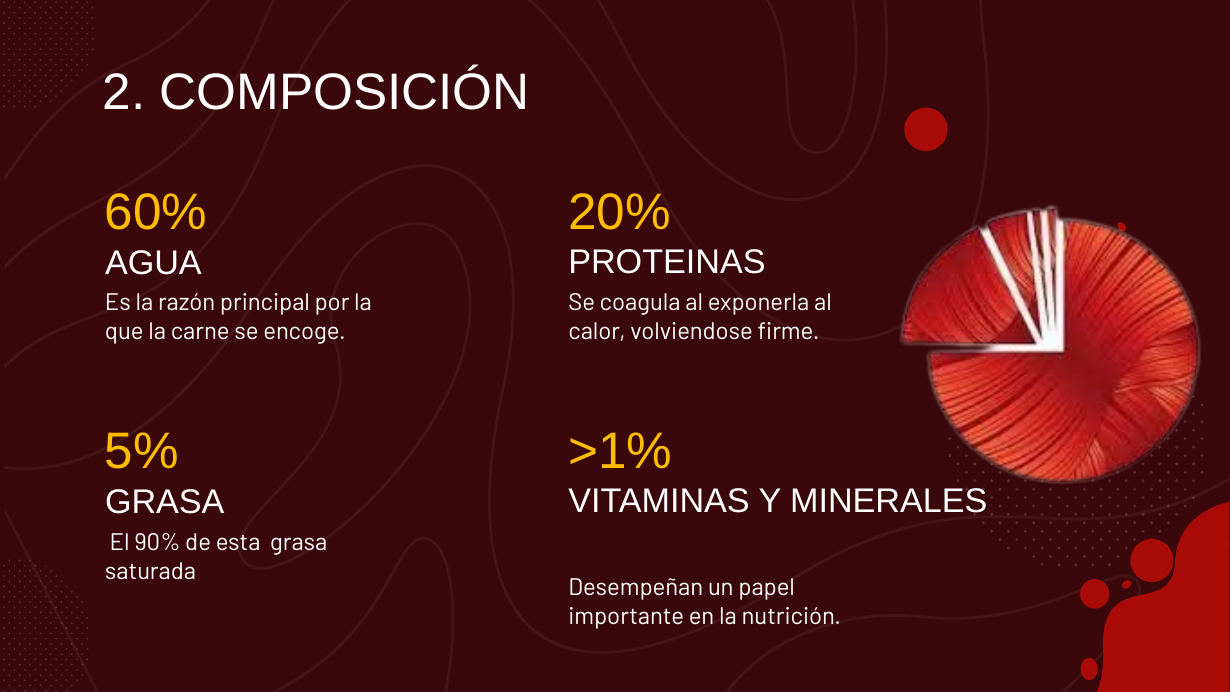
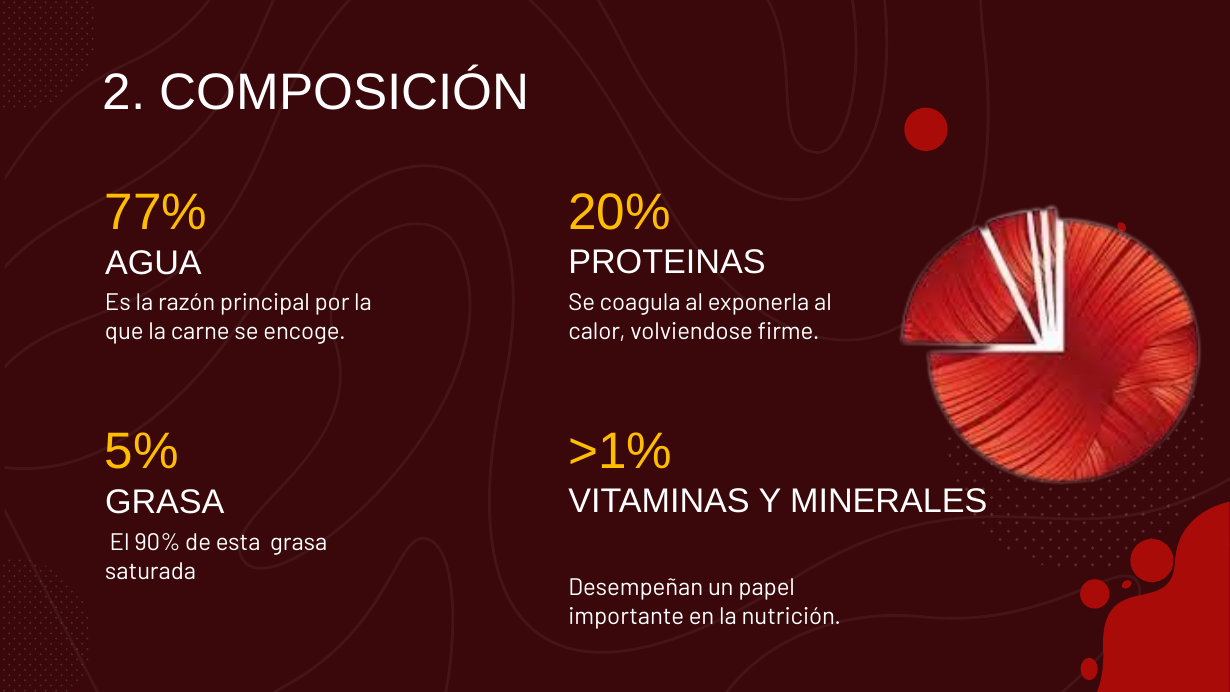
60%: 60% -> 77%
